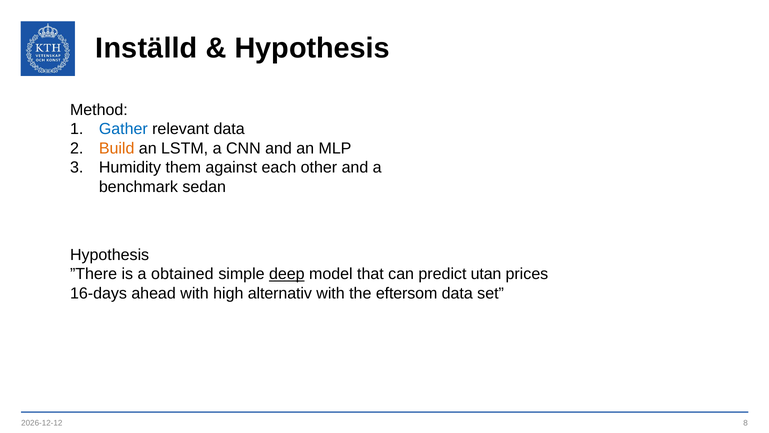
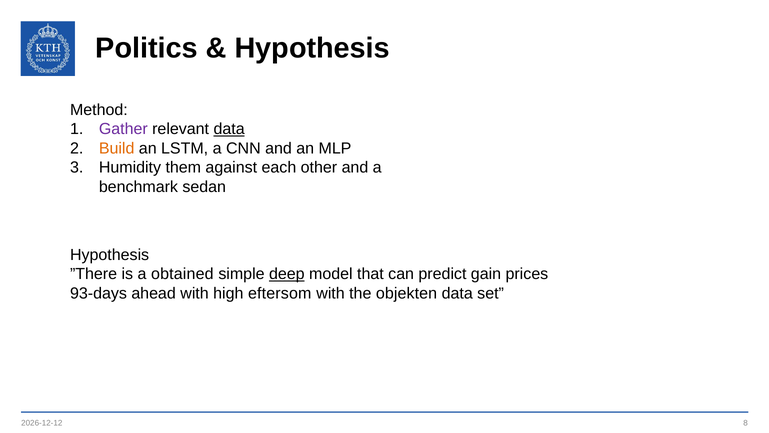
Inställd: Inställd -> Politics
Gather colour: blue -> purple
data at (229, 129) underline: none -> present
utan: utan -> gain
16-days: 16-days -> 93-days
alternativ: alternativ -> eftersom
eftersom: eftersom -> objekten
